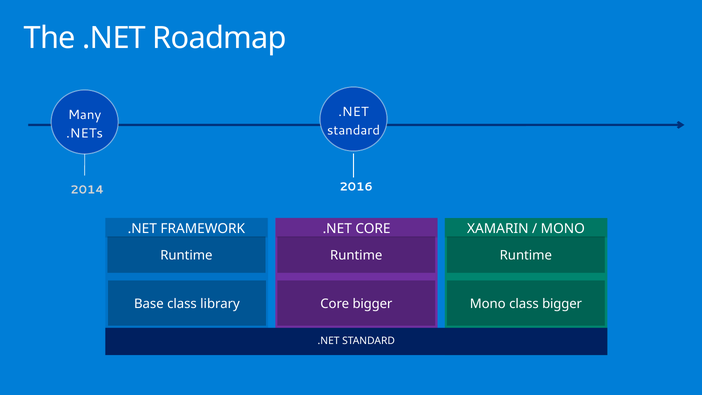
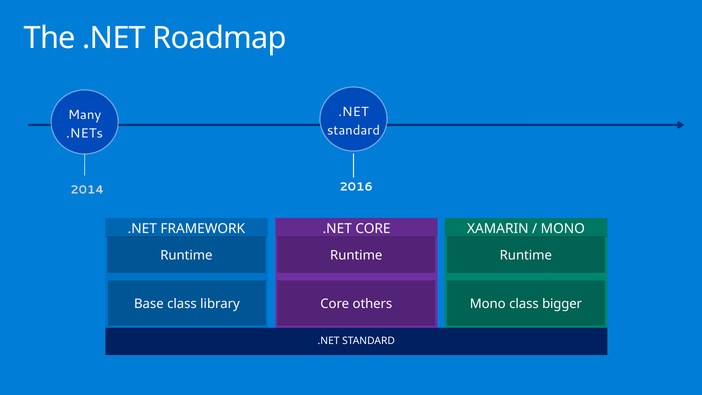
Core bigger: bigger -> others
